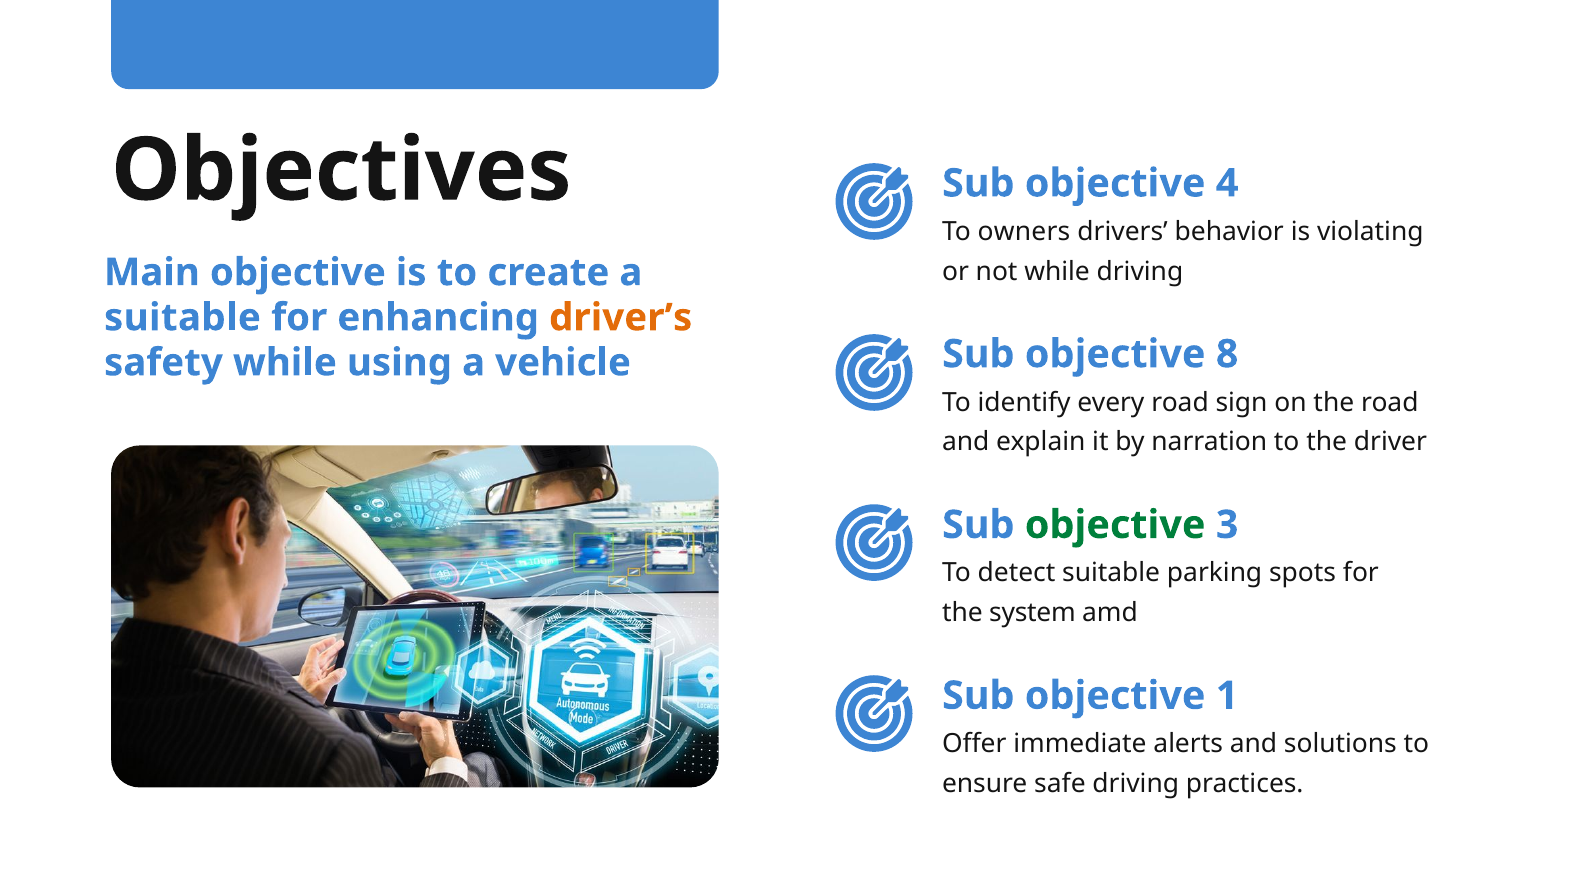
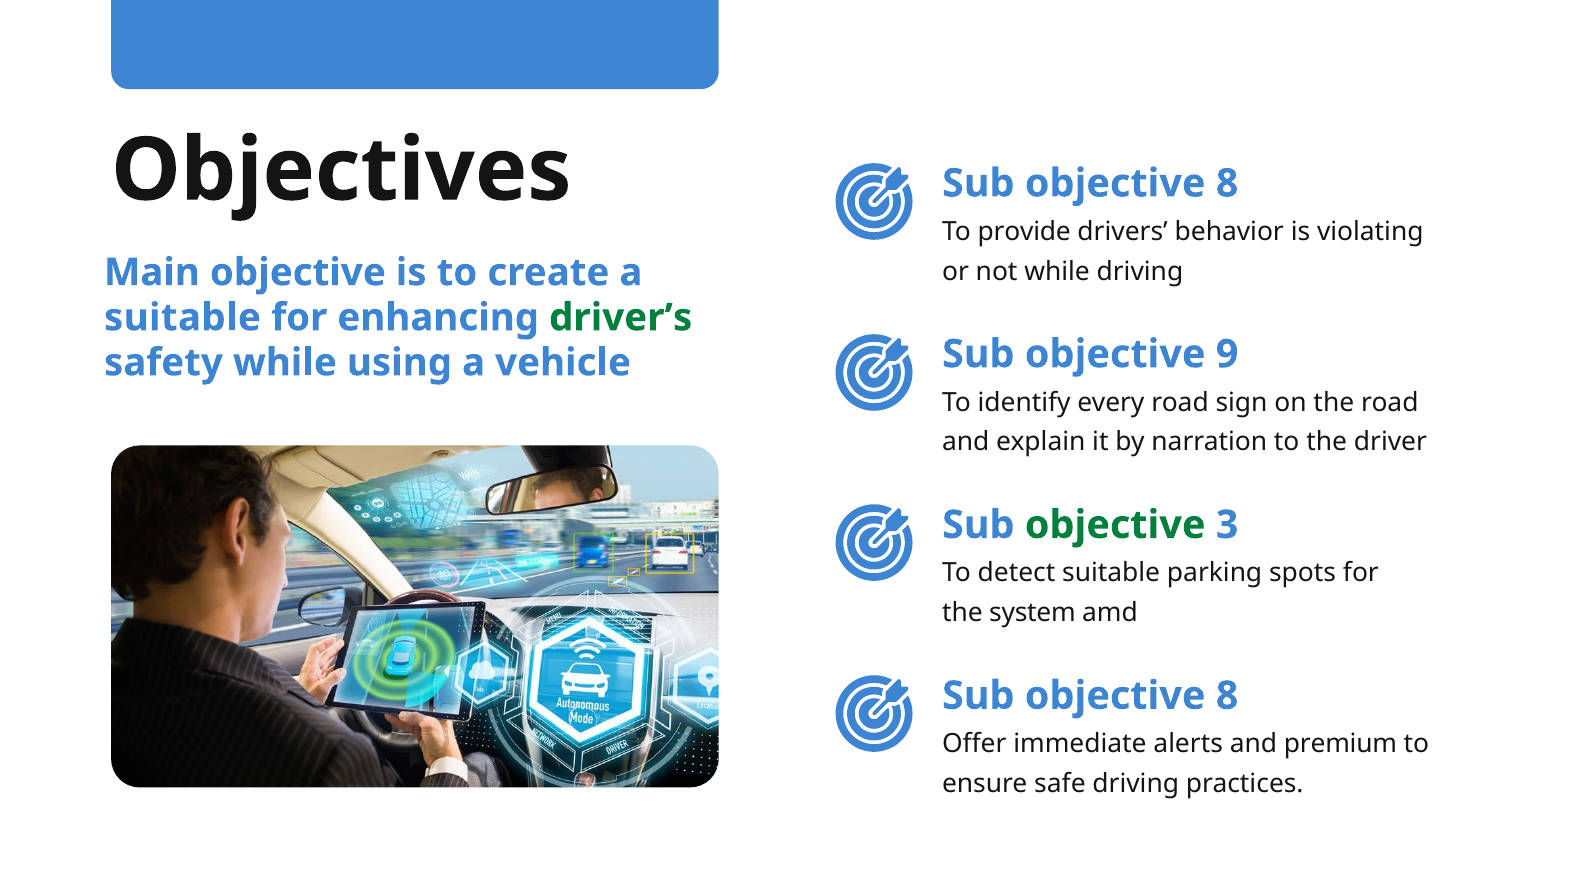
4 at (1227, 183): 4 -> 8
owners: owners -> provide
driver’s colour: orange -> green
8: 8 -> 9
1 at (1227, 695): 1 -> 8
solutions: solutions -> premium
